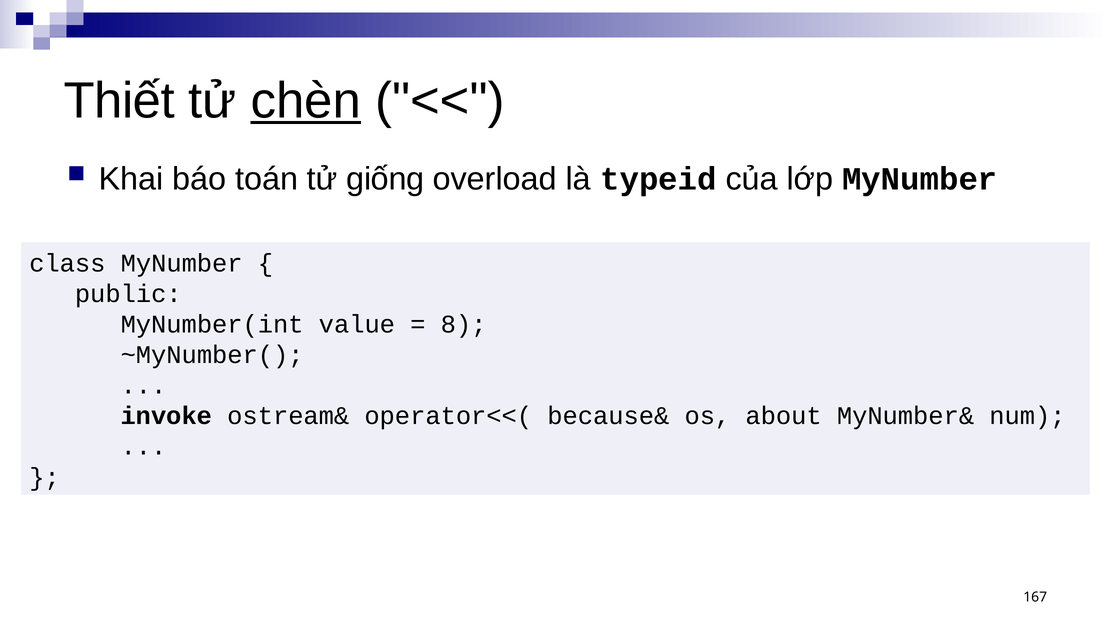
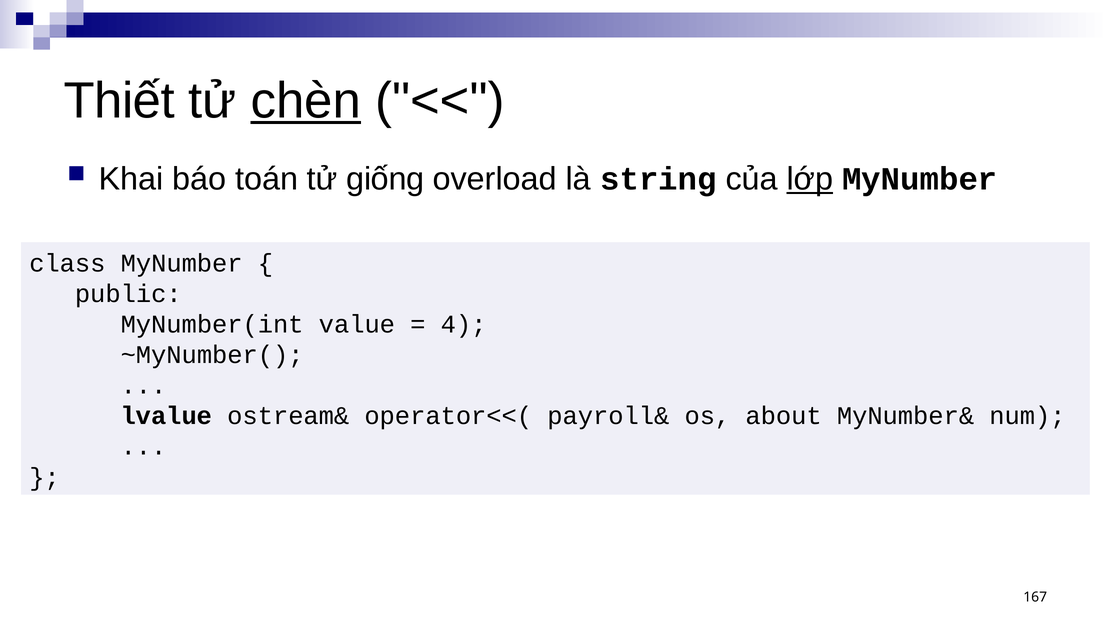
typeid: typeid -> string
lớp underline: none -> present
8: 8 -> 4
invoke: invoke -> lvalue
because&: because& -> payroll&
